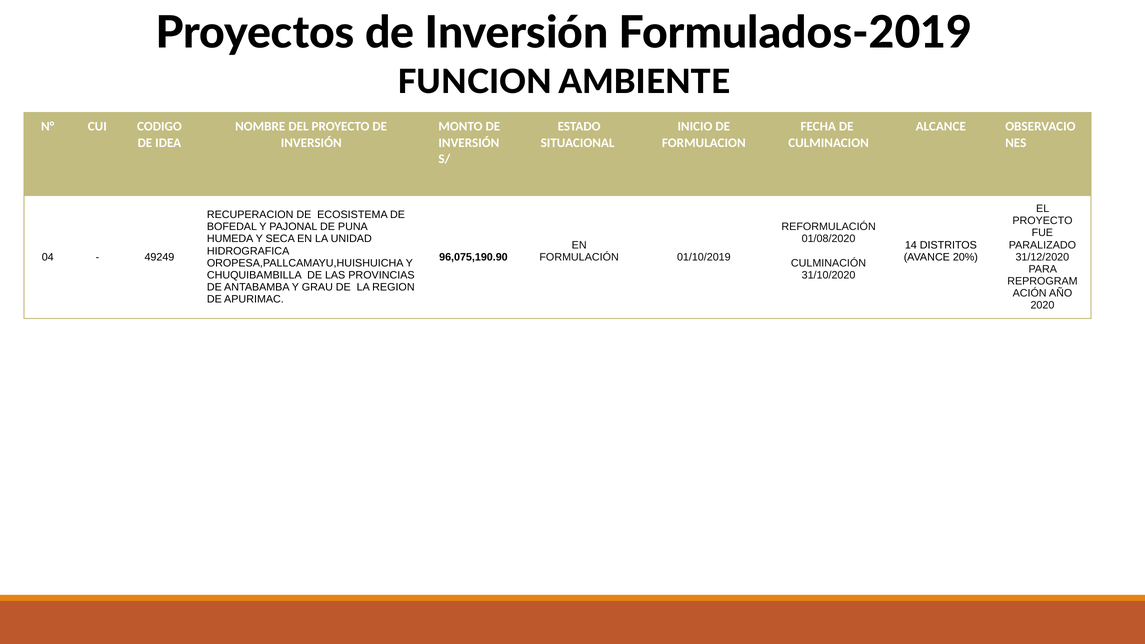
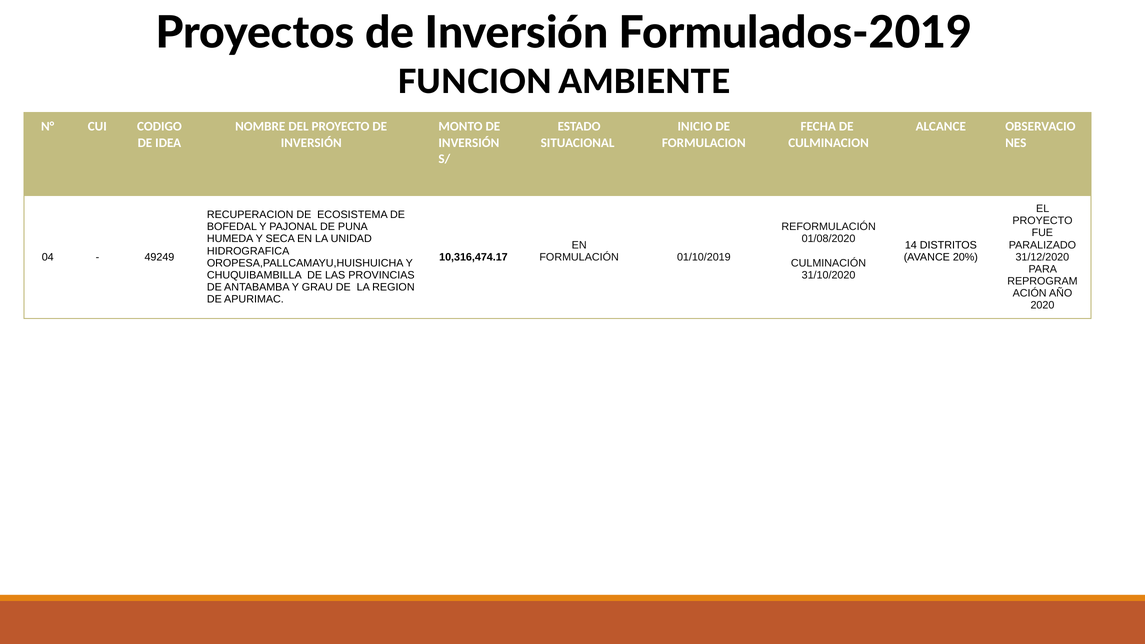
96,075,190.90: 96,075,190.90 -> 10,316,474.17
